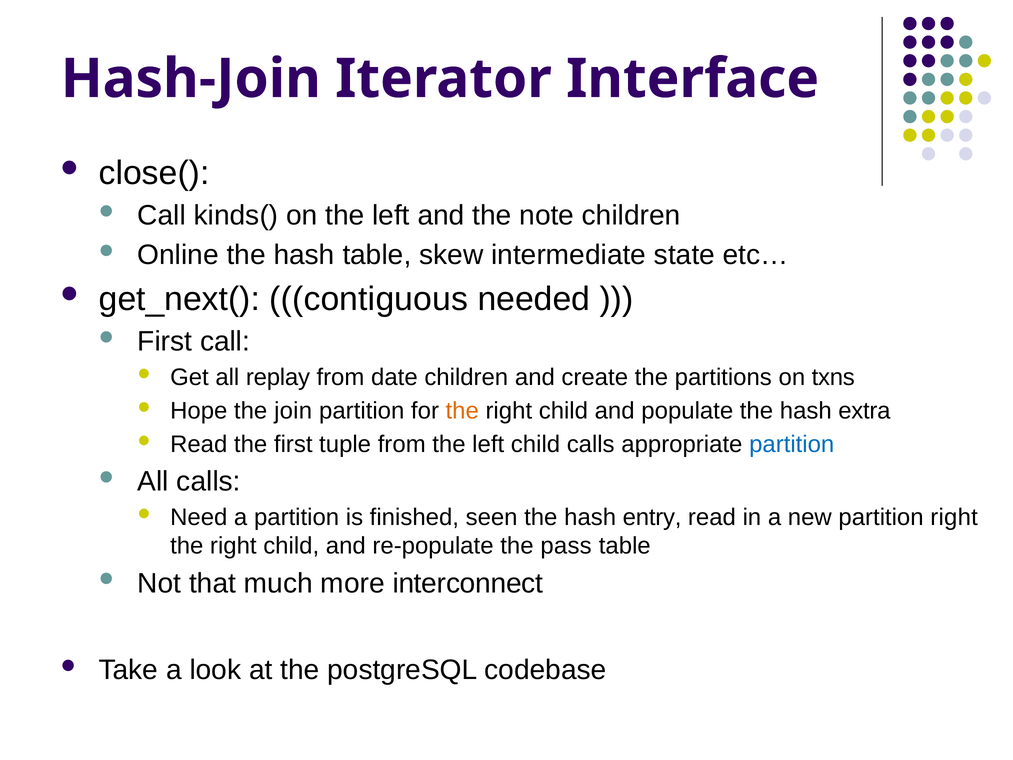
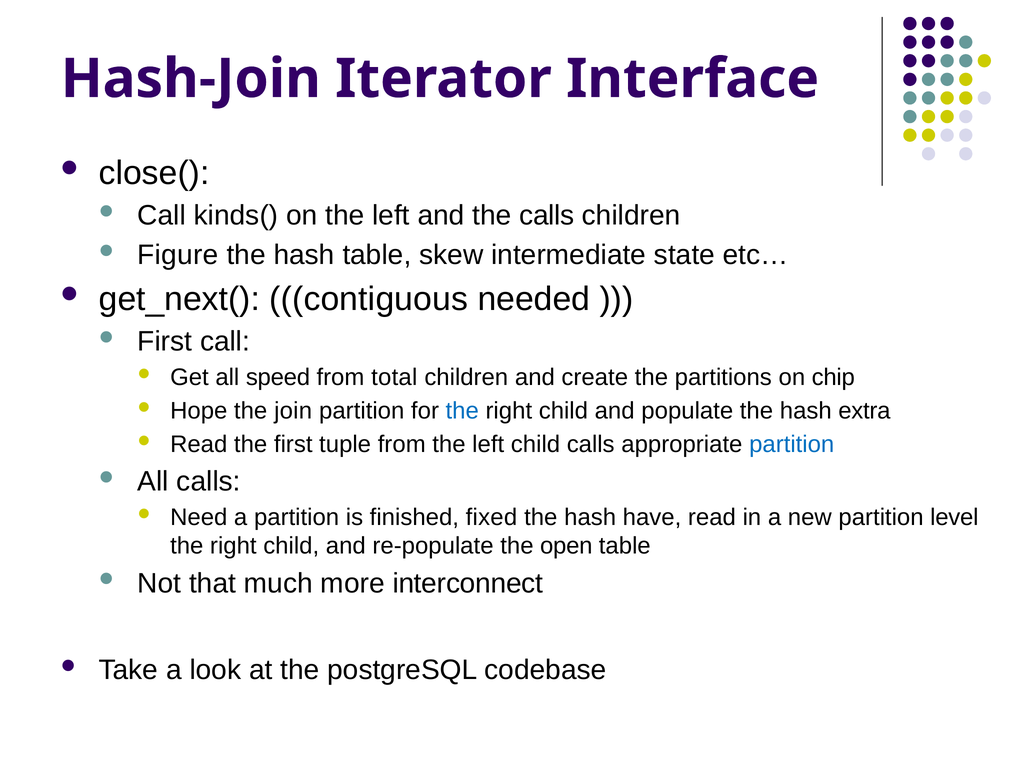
the note: note -> calls
Online: Online -> Figure
replay: replay -> speed
date: date -> total
txns: txns -> chip
the at (462, 411) colour: orange -> blue
seen: seen -> fixed
entry: entry -> have
partition right: right -> level
pass: pass -> open
